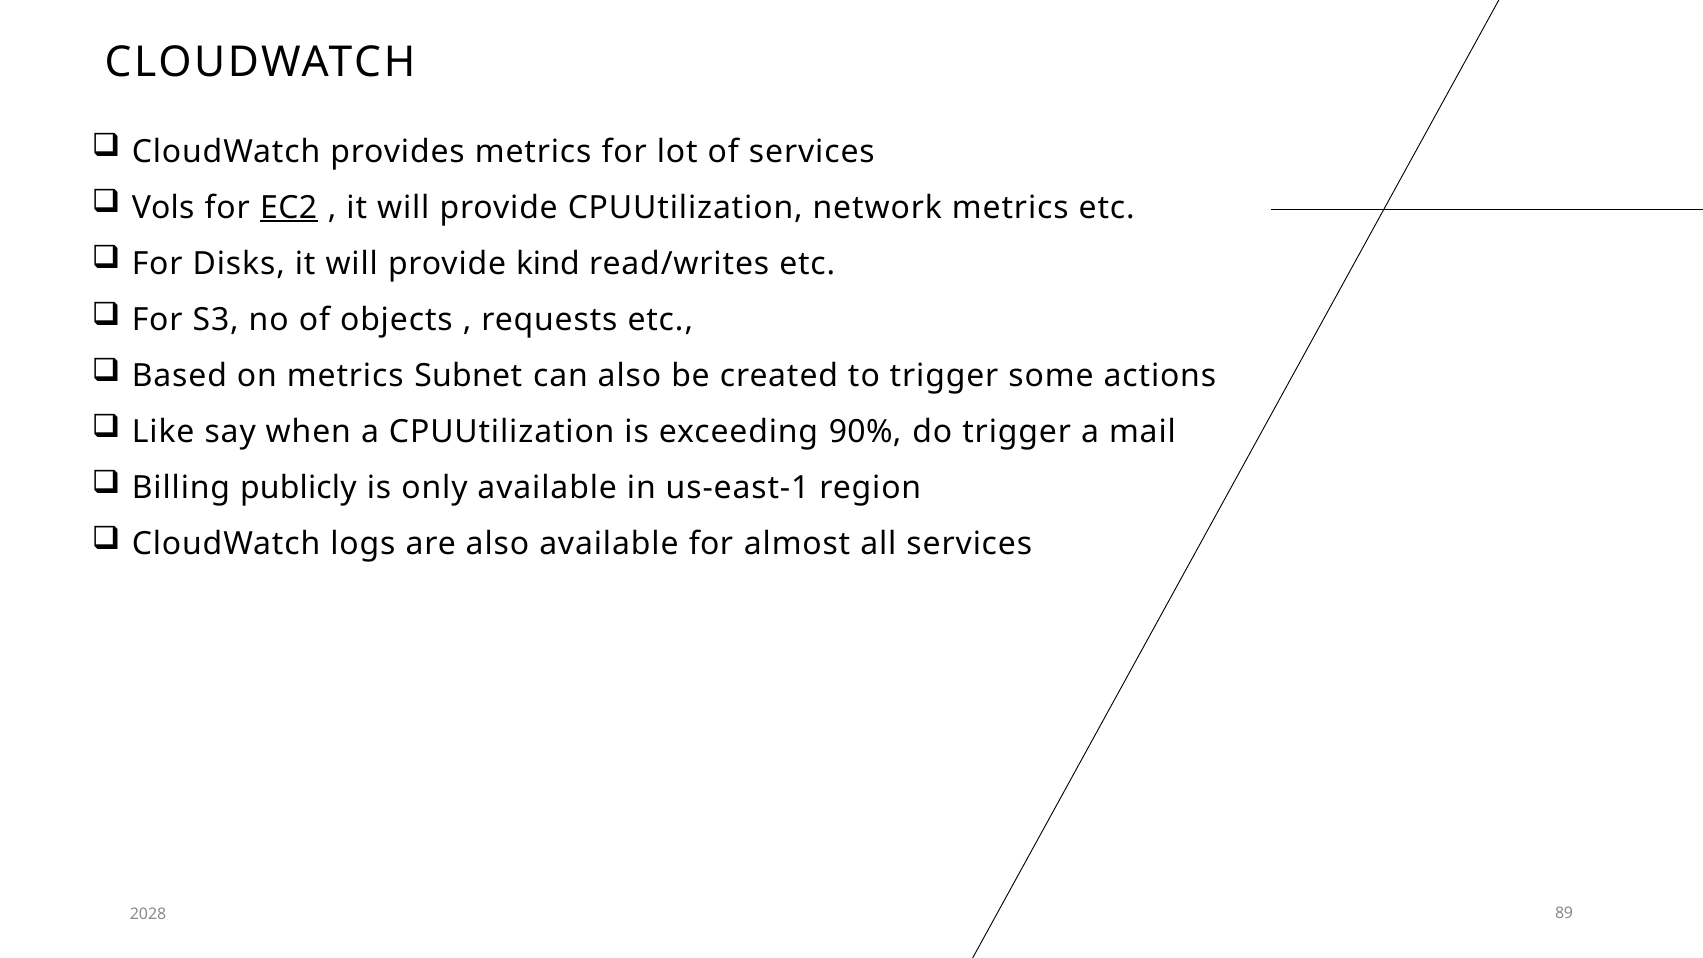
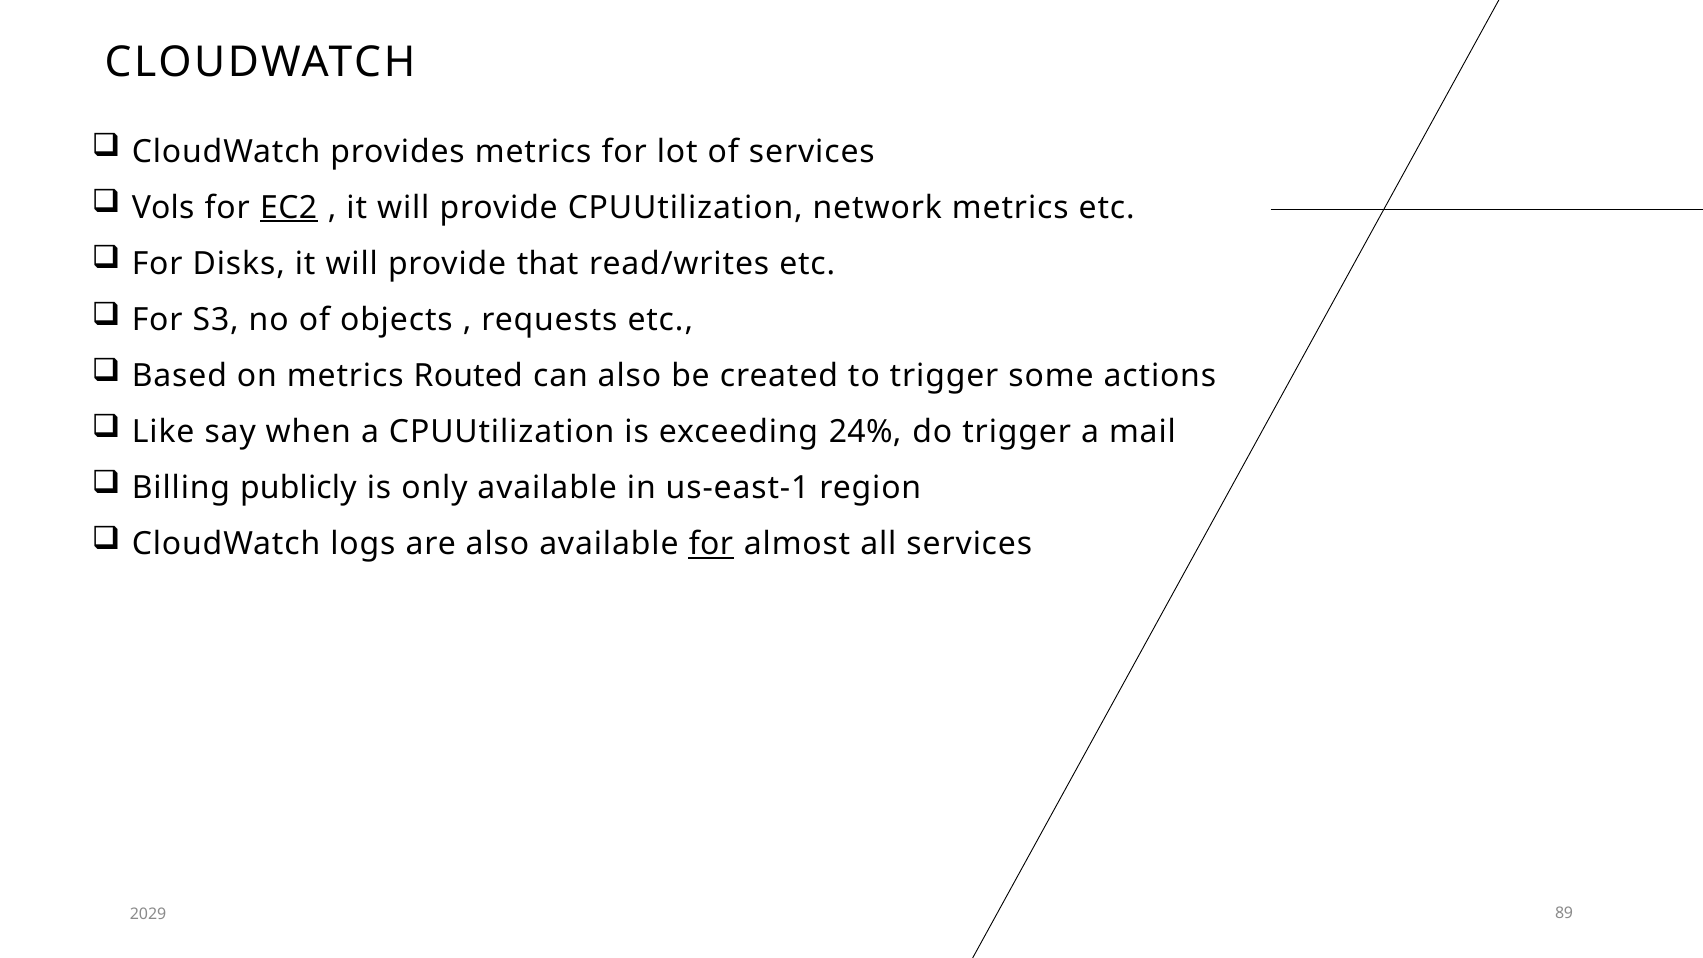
kind: kind -> that
Subnet: Subnet -> Routed
90%: 90% -> 24%
for at (711, 544) underline: none -> present
2028: 2028 -> 2029
